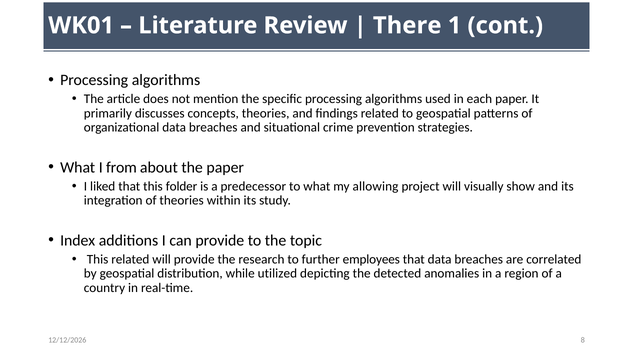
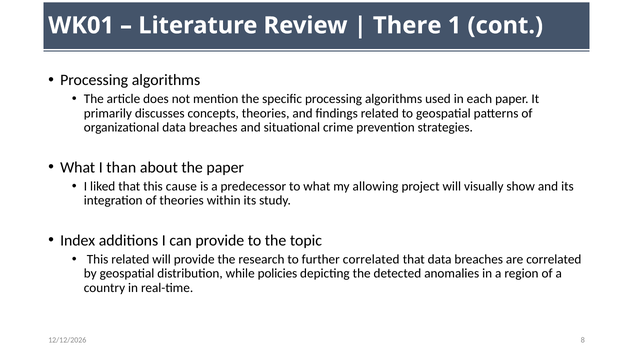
from: from -> than
folder: folder -> cause
further employees: employees -> correlated
utilized: utilized -> policies
